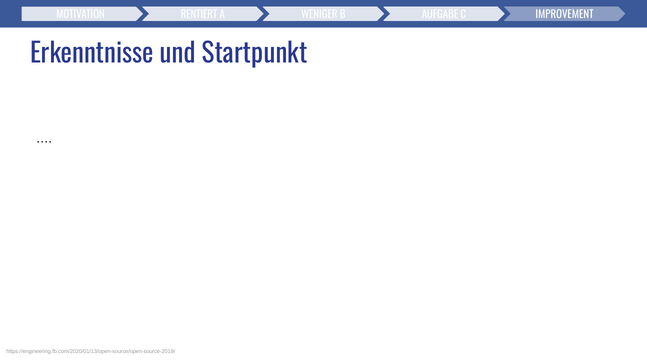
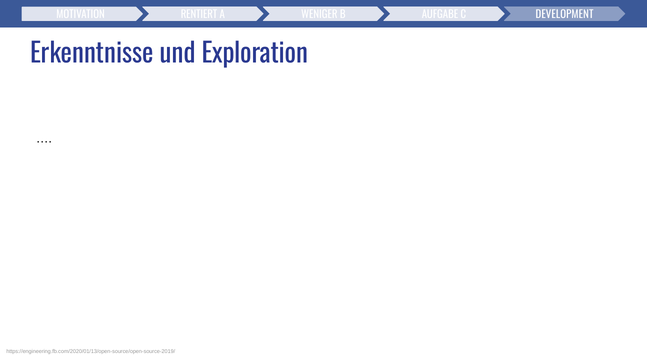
IMPROVEMENT: IMPROVEMENT -> DEVELOPMENT
Startpunkt: Startpunkt -> Exploration
